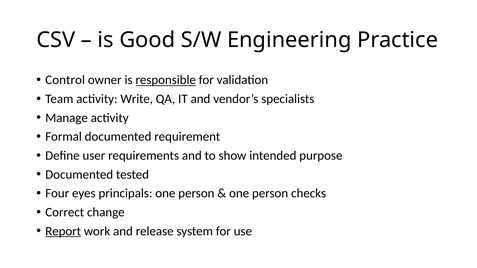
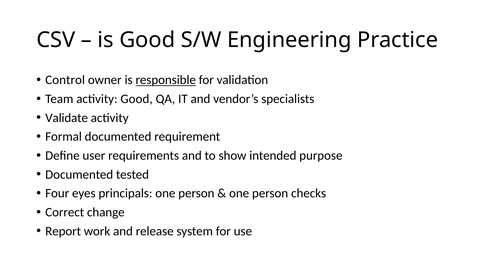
activity Write: Write -> Good
Manage: Manage -> Validate
Report underline: present -> none
